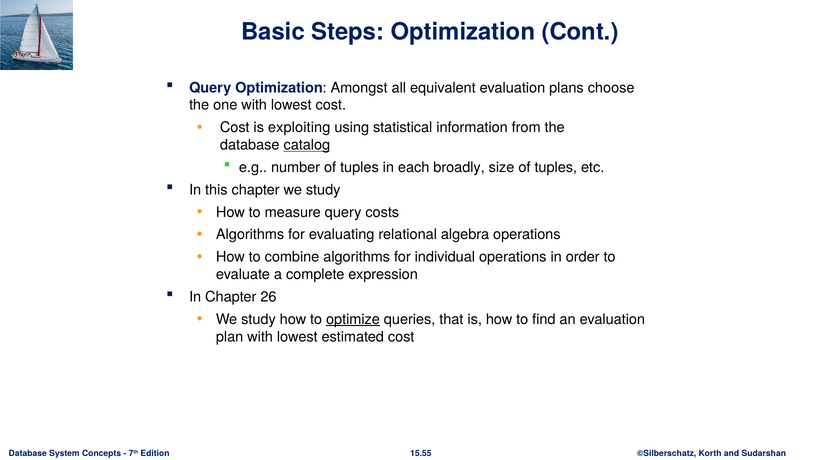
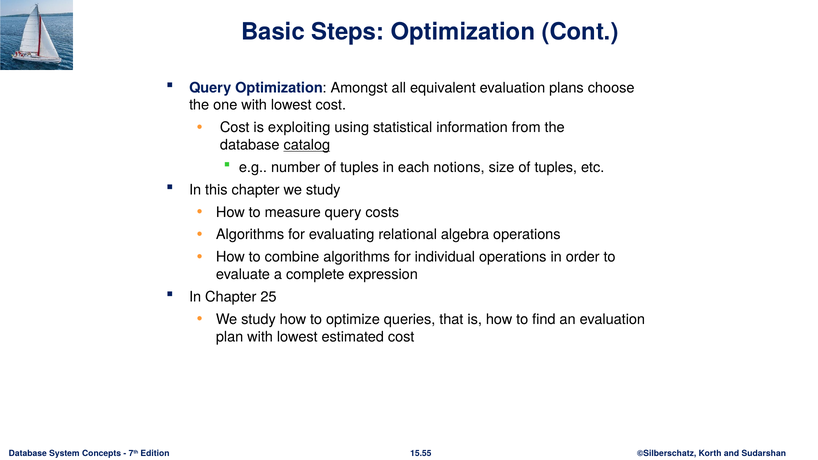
broadly: broadly -> notions
26: 26 -> 25
optimize underline: present -> none
